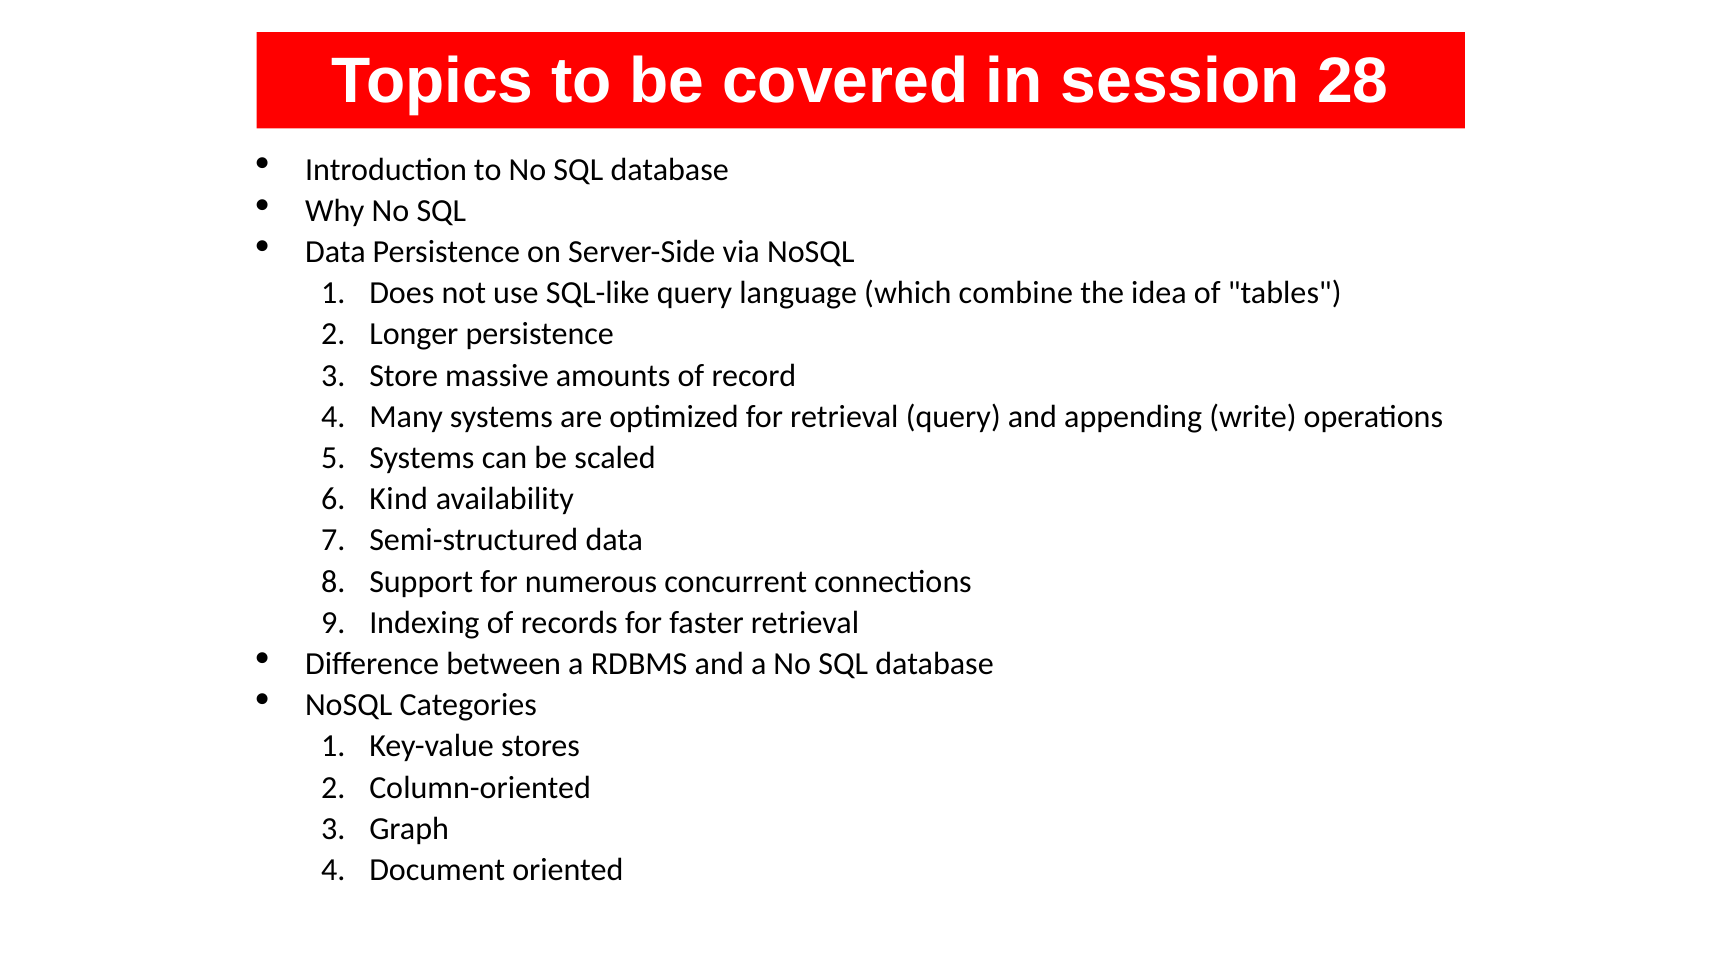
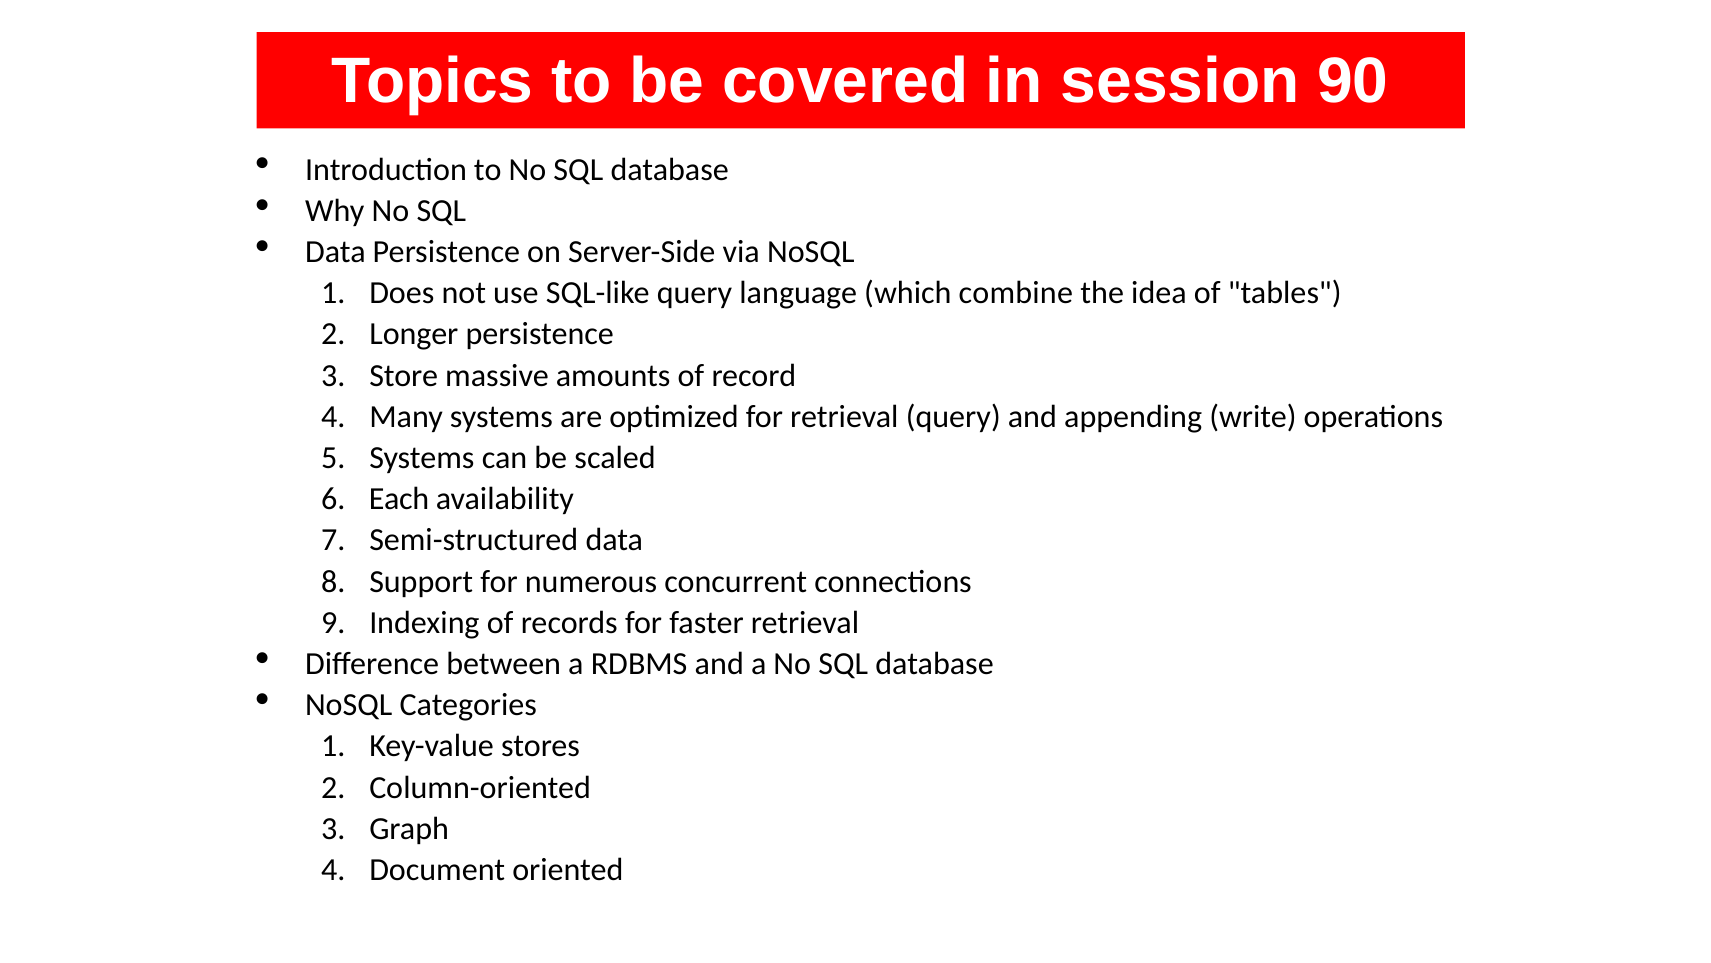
28: 28 -> 90
Kind: Kind -> Each
